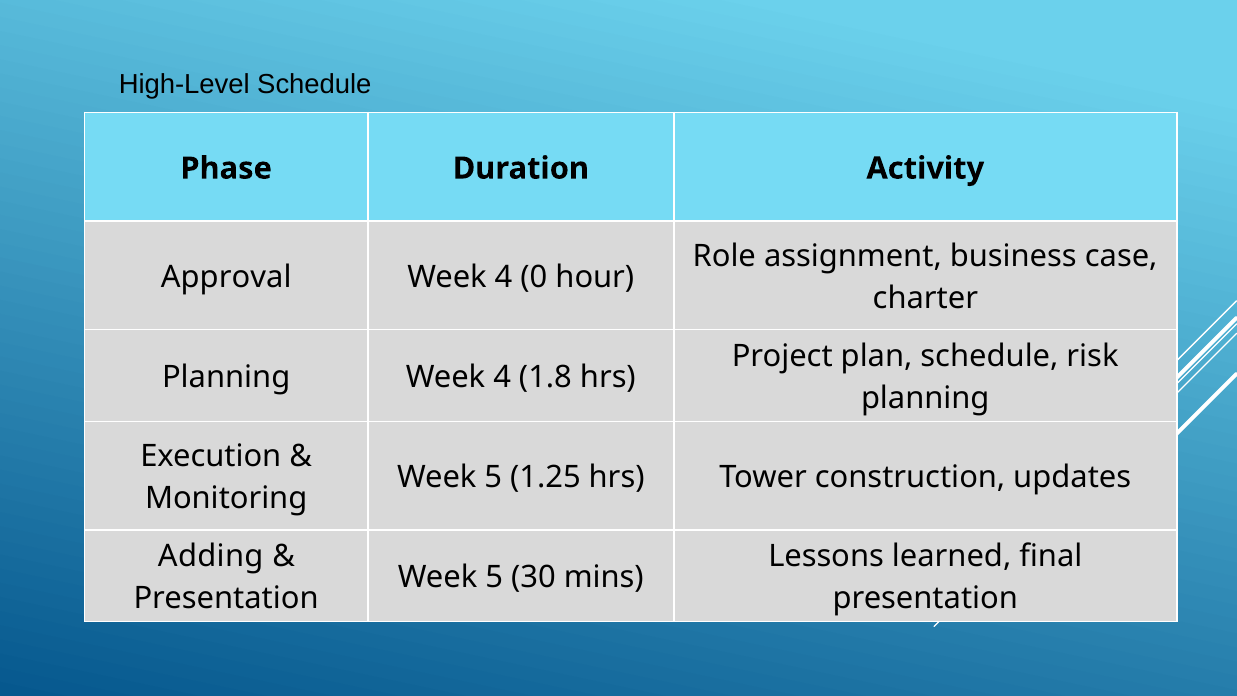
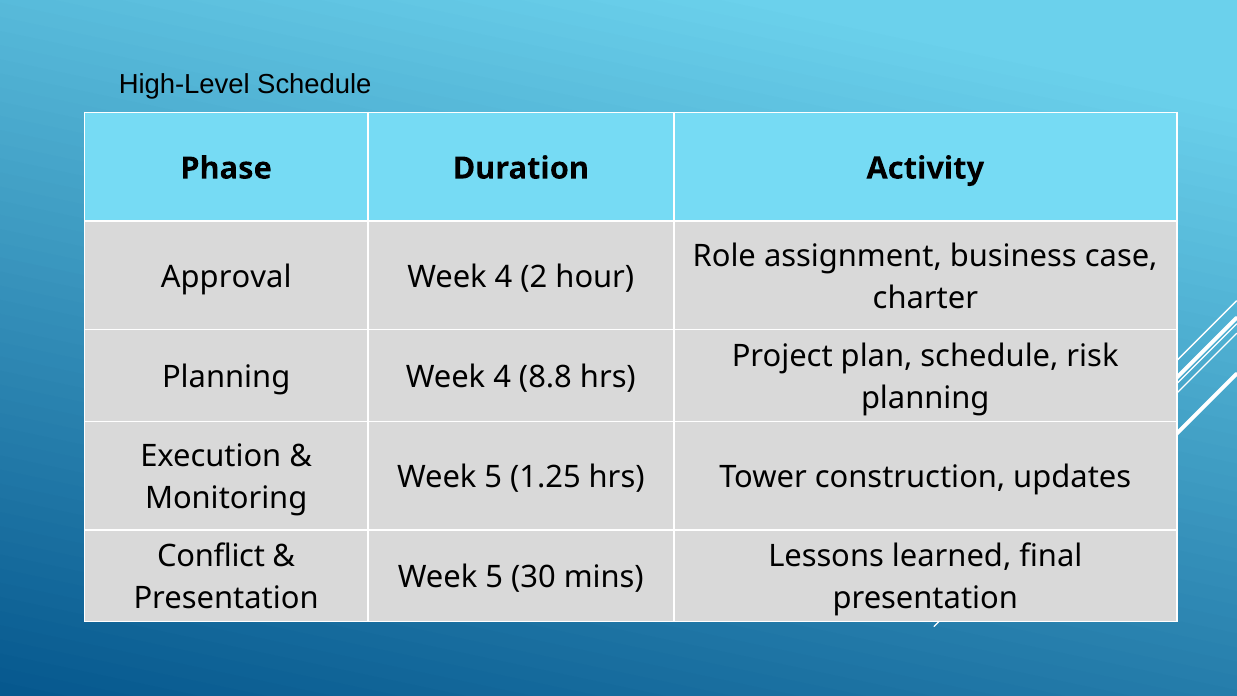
0: 0 -> 2
1.8: 1.8 -> 8.8
Adding: Adding -> Conflict
